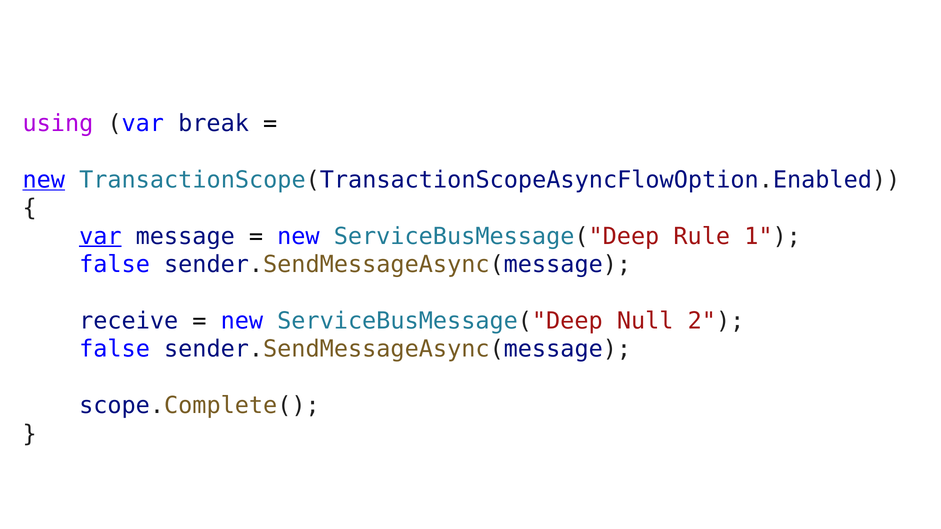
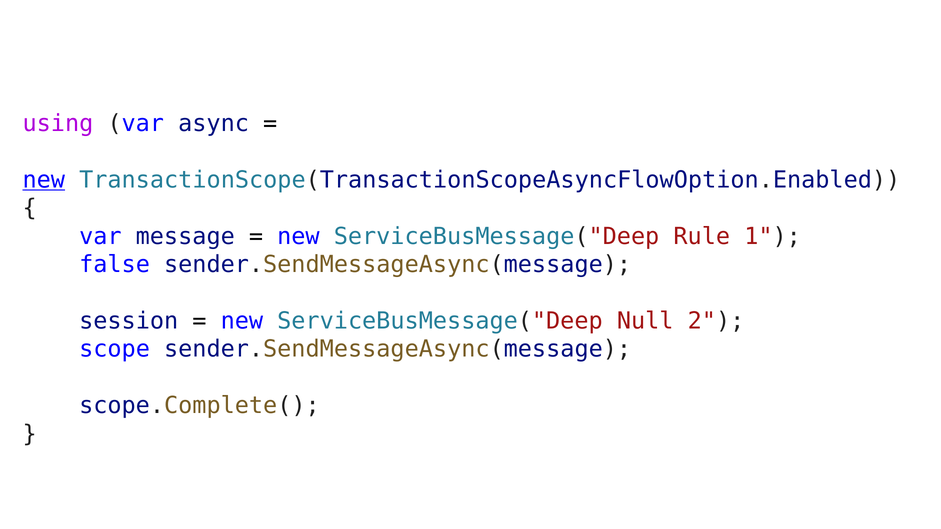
break: break -> async
var at (100, 236) underline: present -> none
receive: receive -> session
false at (115, 349): false -> scope
